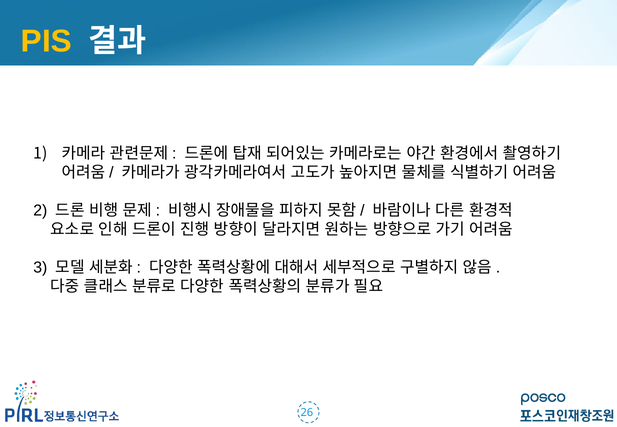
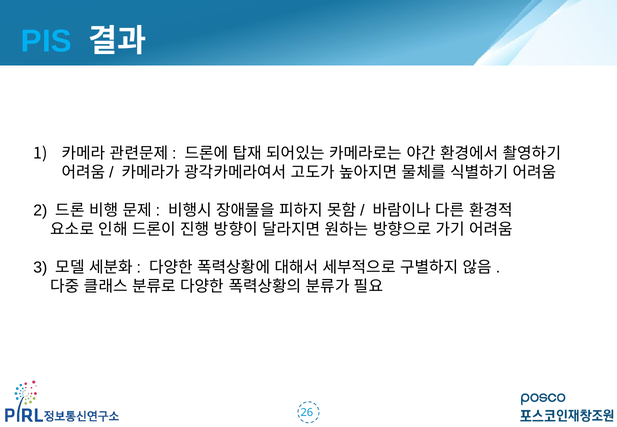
PIS colour: yellow -> light blue
